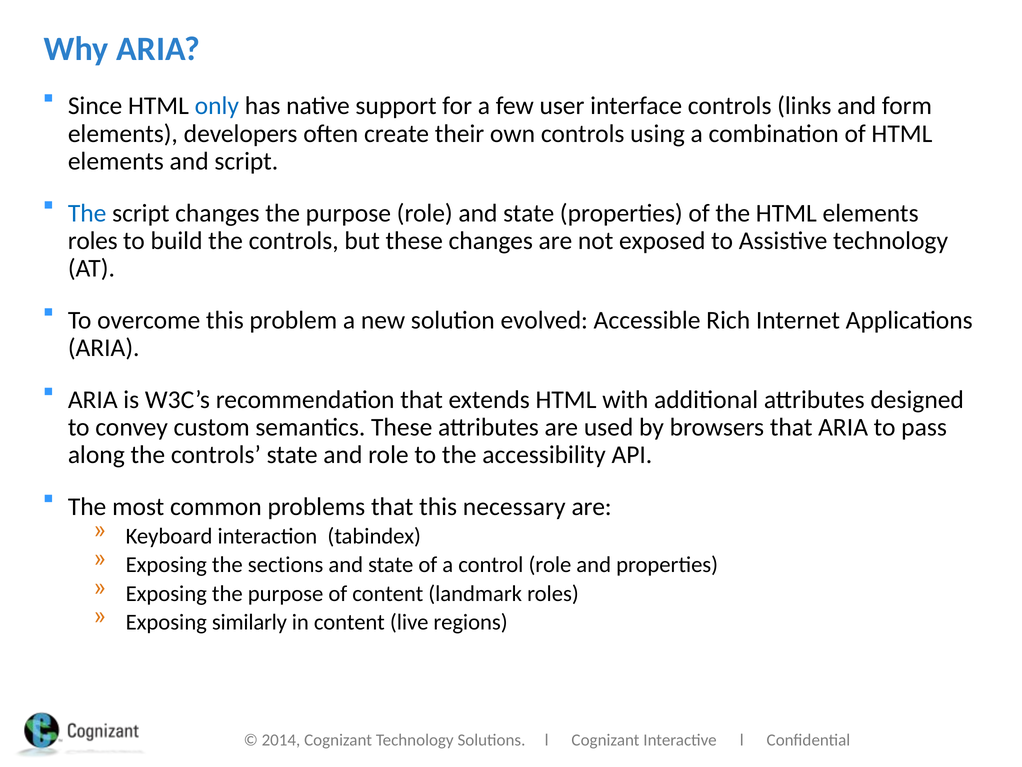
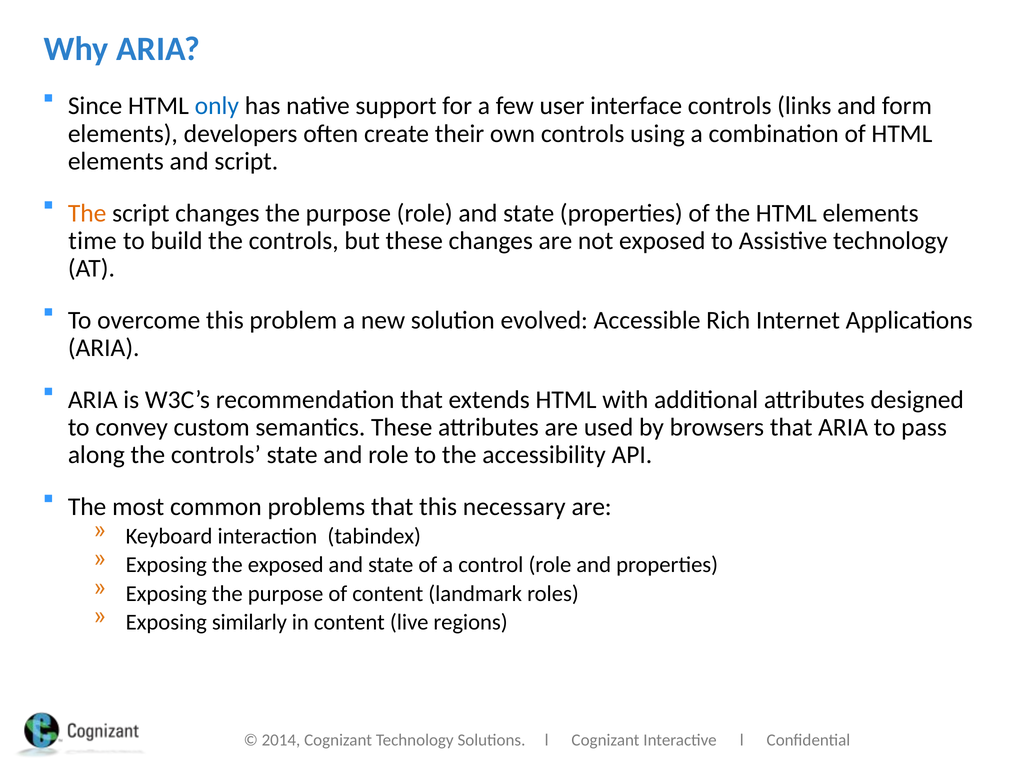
The at (87, 213) colour: blue -> orange
roles at (93, 241): roles -> time
the sections: sections -> exposed
